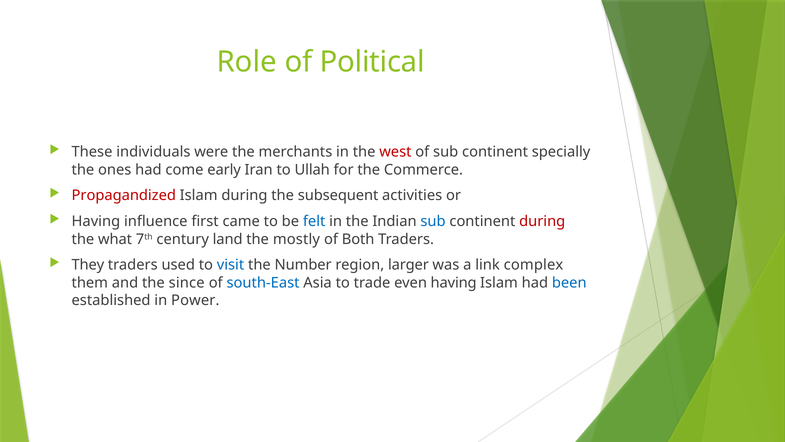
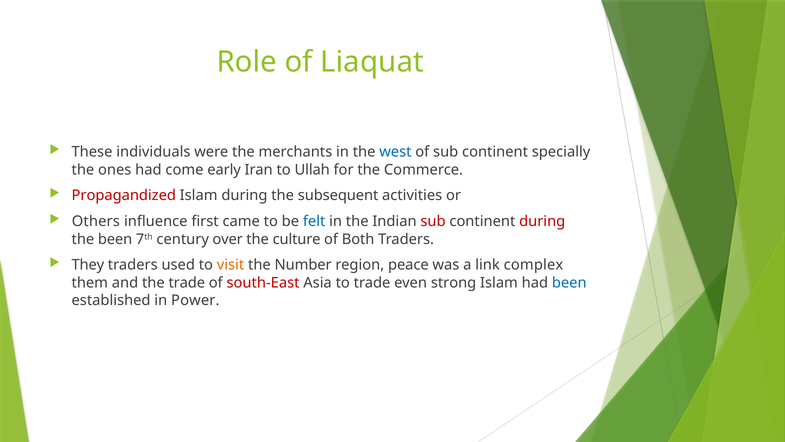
Political: Political -> Liaquat
west colour: red -> blue
Having at (96, 221): Having -> Others
sub at (433, 221) colour: blue -> red
the what: what -> been
land: land -> over
mostly: mostly -> culture
visit colour: blue -> orange
larger: larger -> peace
the since: since -> trade
south-East colour: blue -> red
even having: having -> strong
